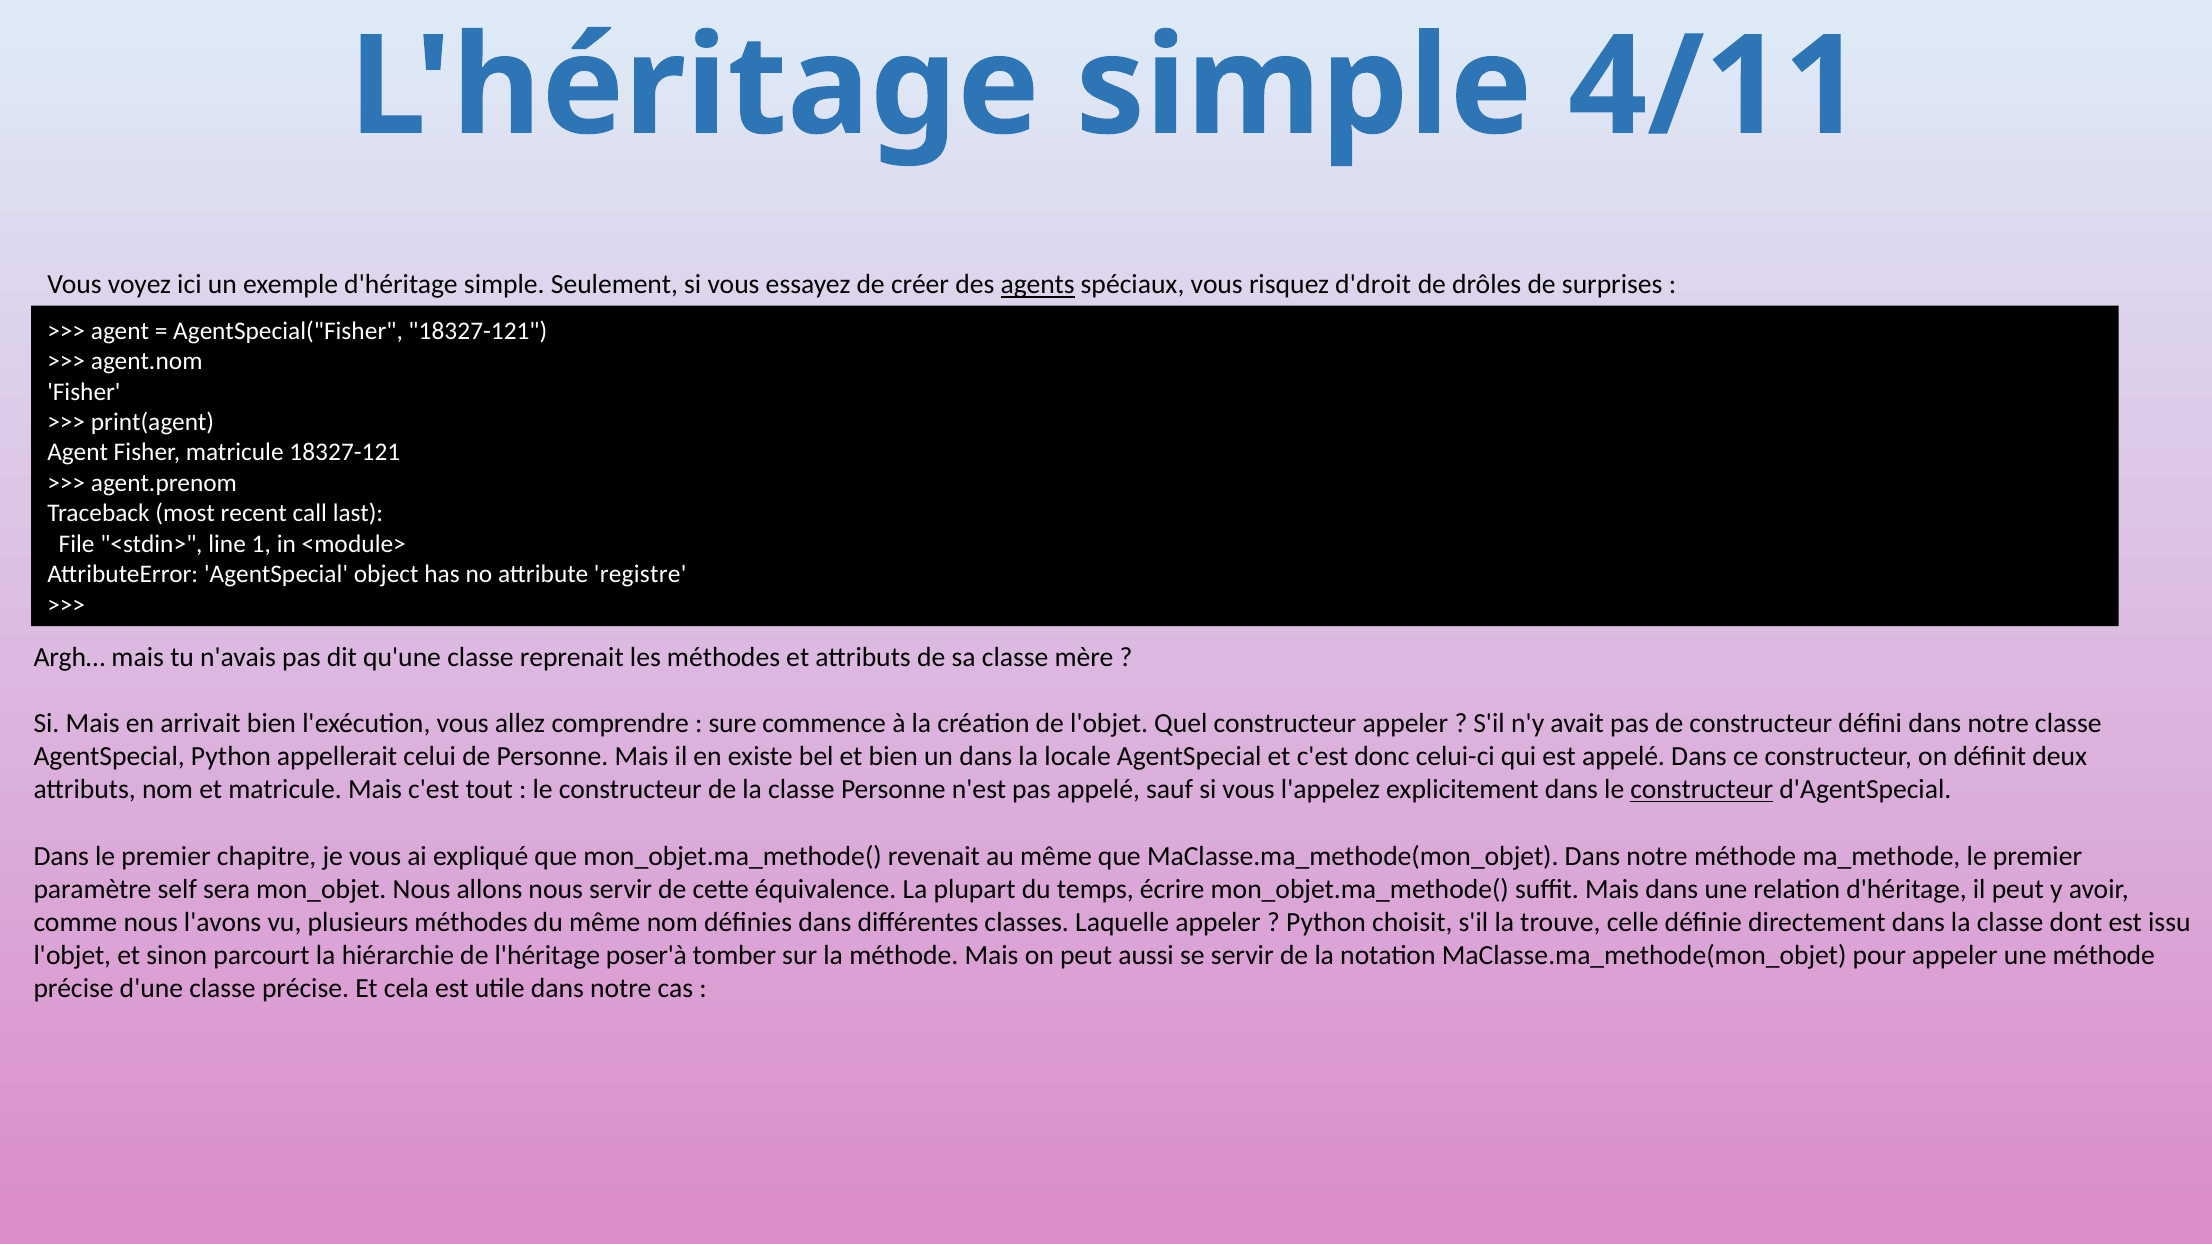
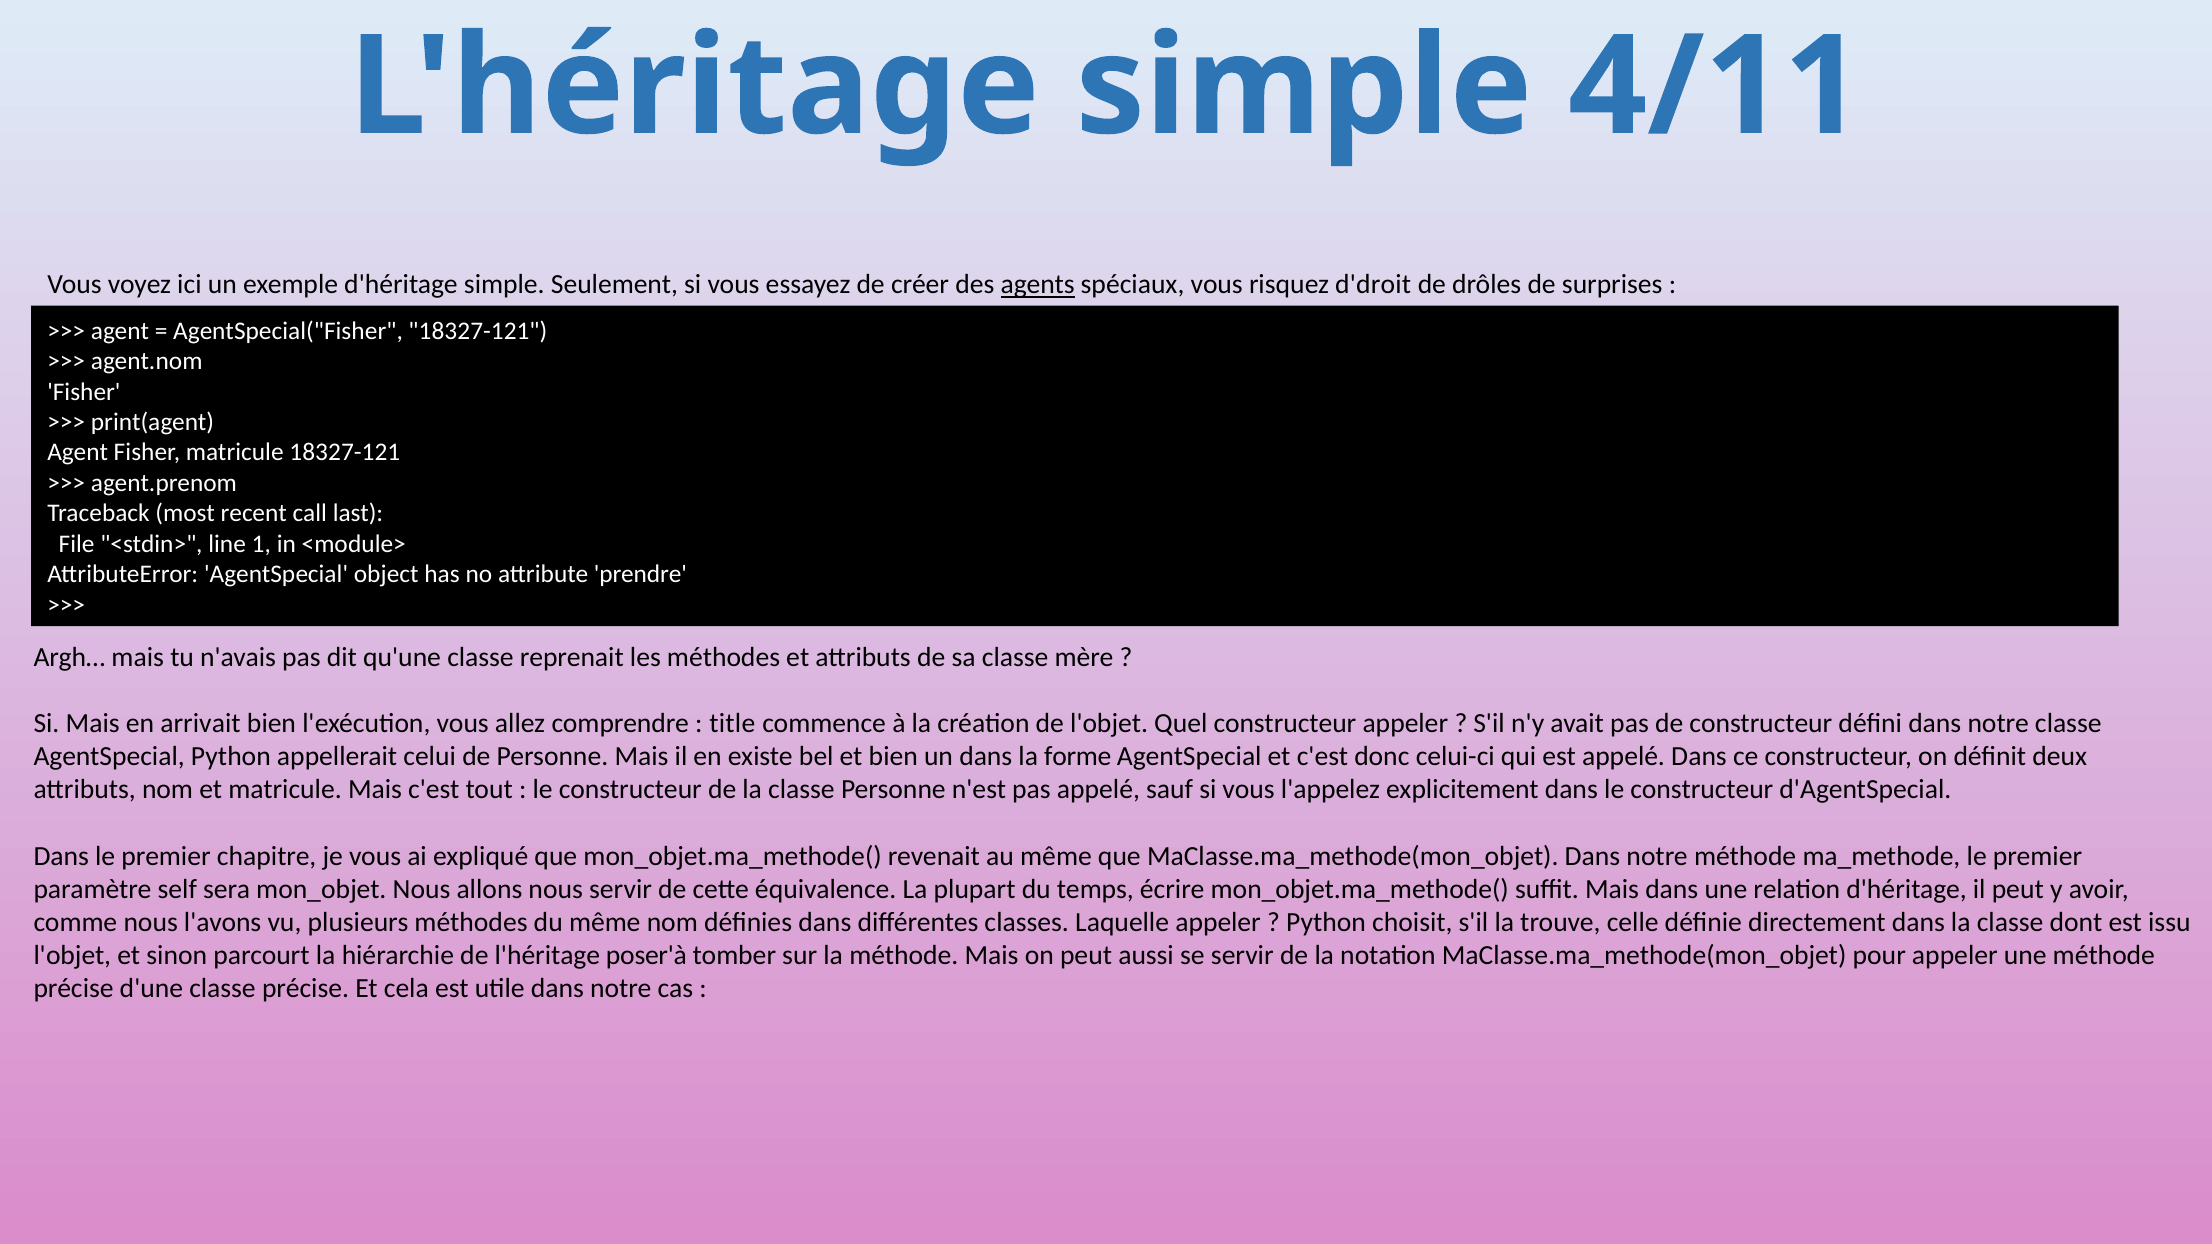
registre: registre -> prendre
sure: sure -> title
locale: locale -> forme
constructeur at (1702, 790) underline: present -> none
